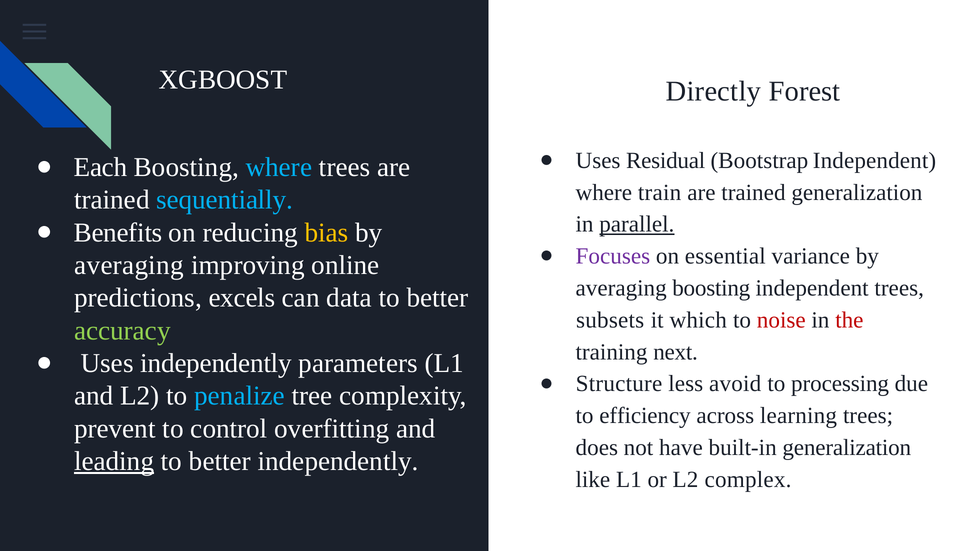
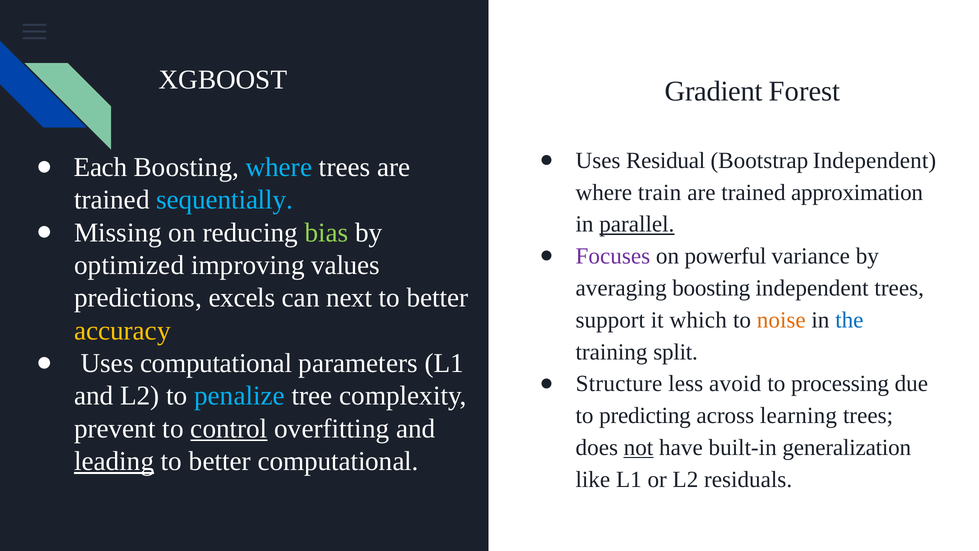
Directly: Directly -> Gradient
trained generalization: generalization -> approximation
Benefits: Benefits -> Missing
bias colour: yellow -> light green
essential: essential -> powerful
averaging at (129, 265): averaging -> optimized
online: online -> values
data: data -> next
subsets: subsets -> support
noise colour: red -> orange
the colour: red -> blue
accuracy colour: light green -> yellow
next: next -> split
Uses independently: independently -> computational
efficiency: efficiency -> predicting
control underline: none -> present
not underline: none -> present
better independently: independently -> computational
complex: complex -> residuals
